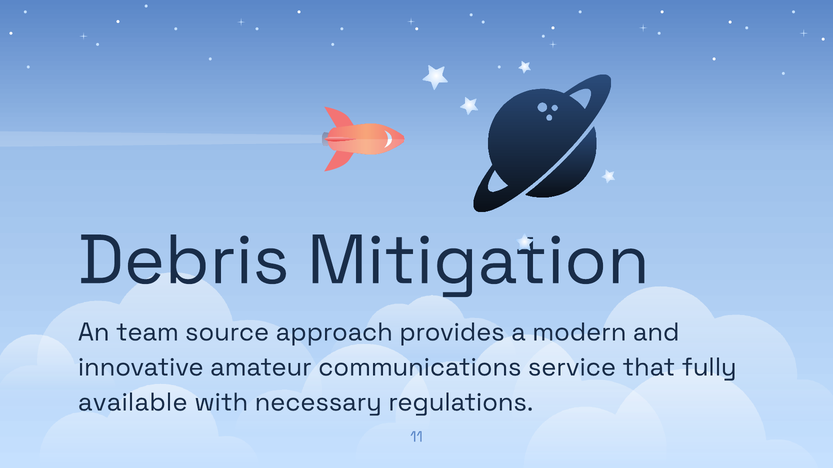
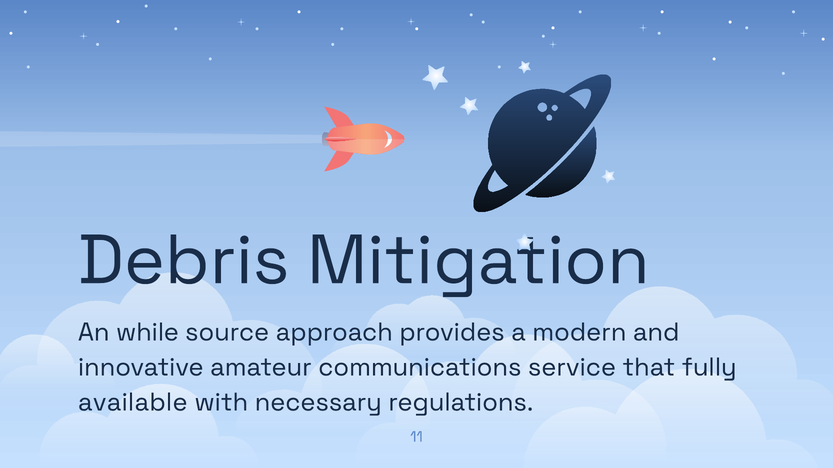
team: team -> while
